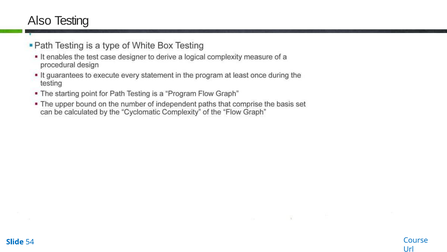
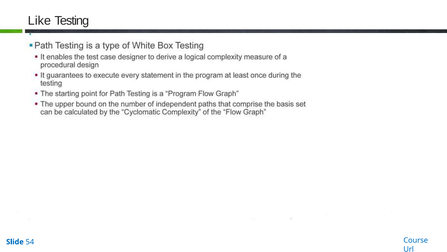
Also: Also -> Like
